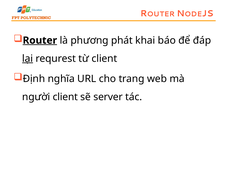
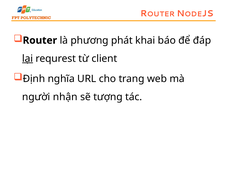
Router underline: present -> none
người client: client -> nhận
server: server -> tượng
